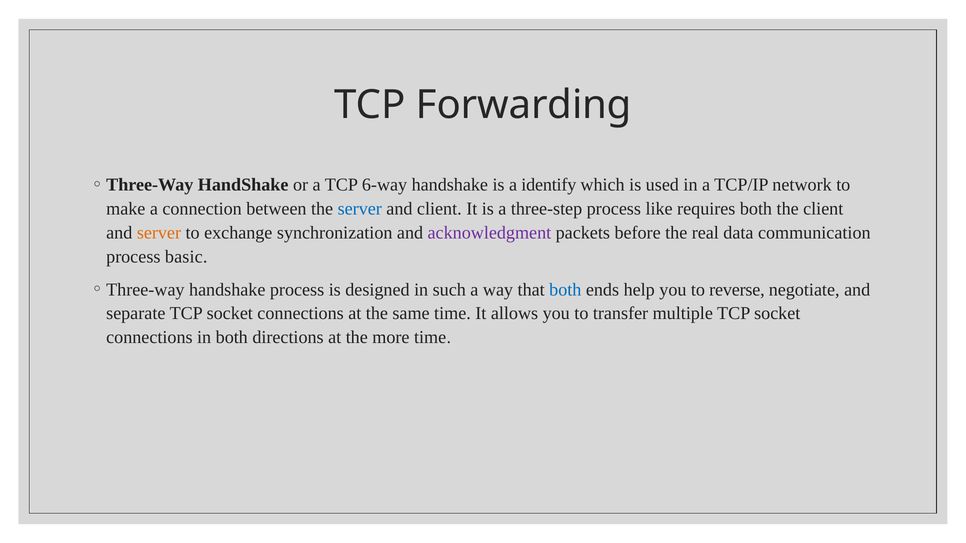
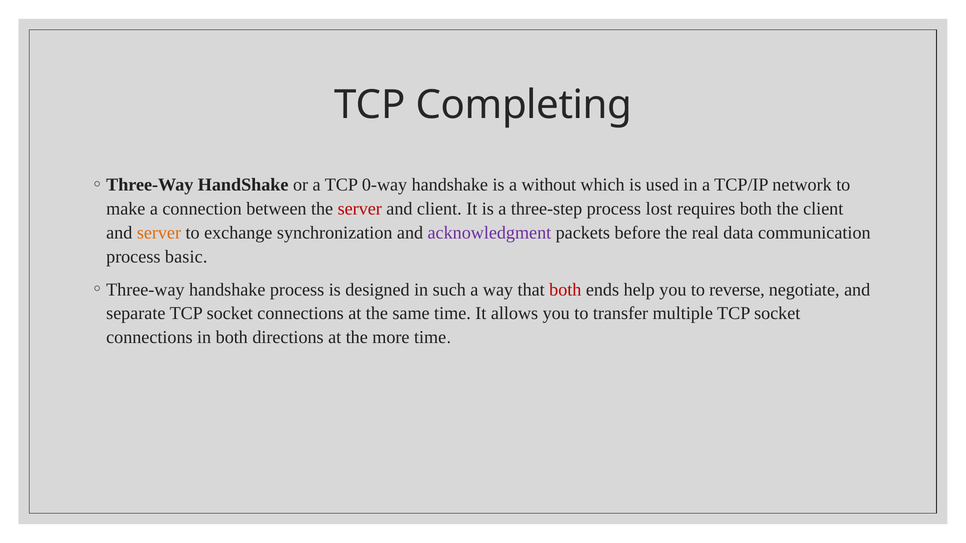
Forwarding: Forwarding -> Completing
6-way: 6-way -> 0-way
identify: identify -> without
server at (360, 209) colour: blue -> red
like: like -> lost
both at (565, 290) colour: blue -> red
